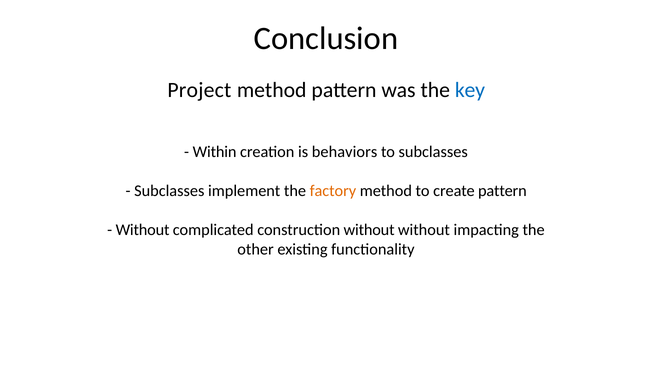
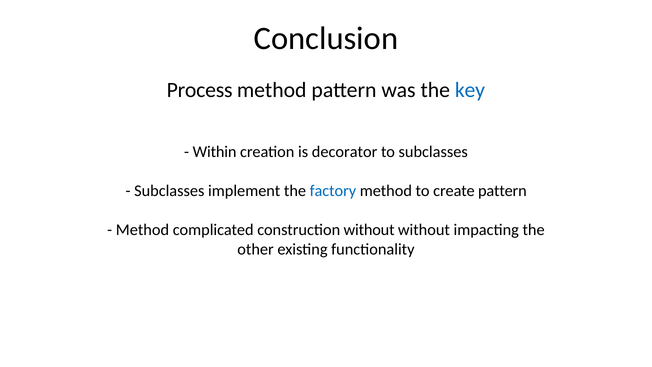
Project: Project -> Process
behaviors: behaviors -> decorator
factory colour: orange -> blue
Without at (143, 230): Without -> Method
